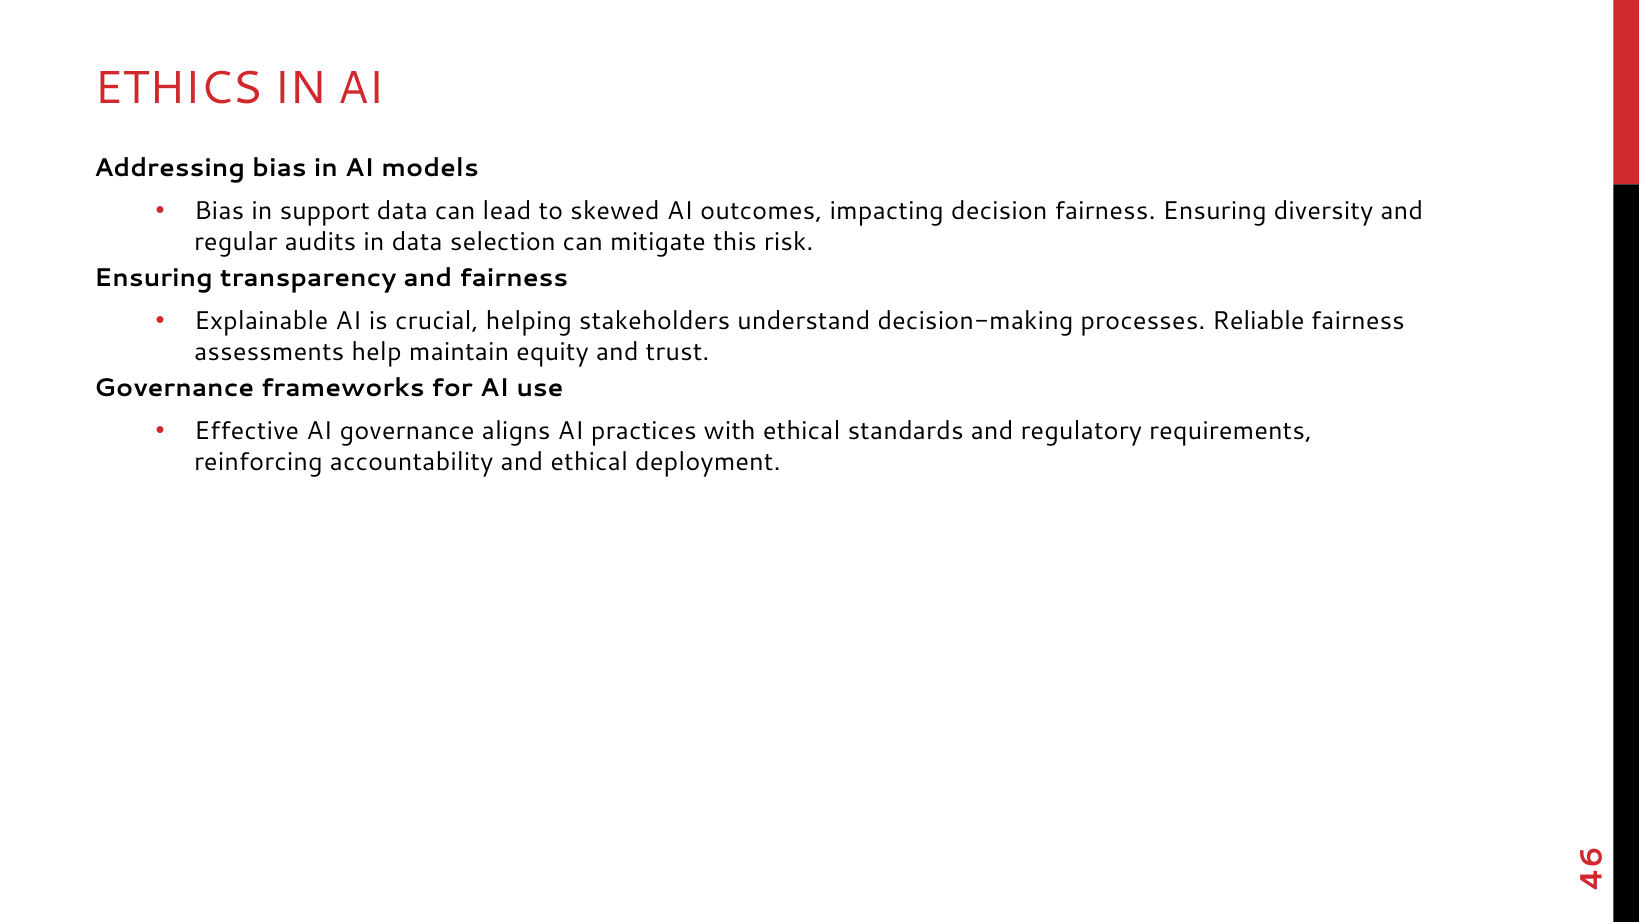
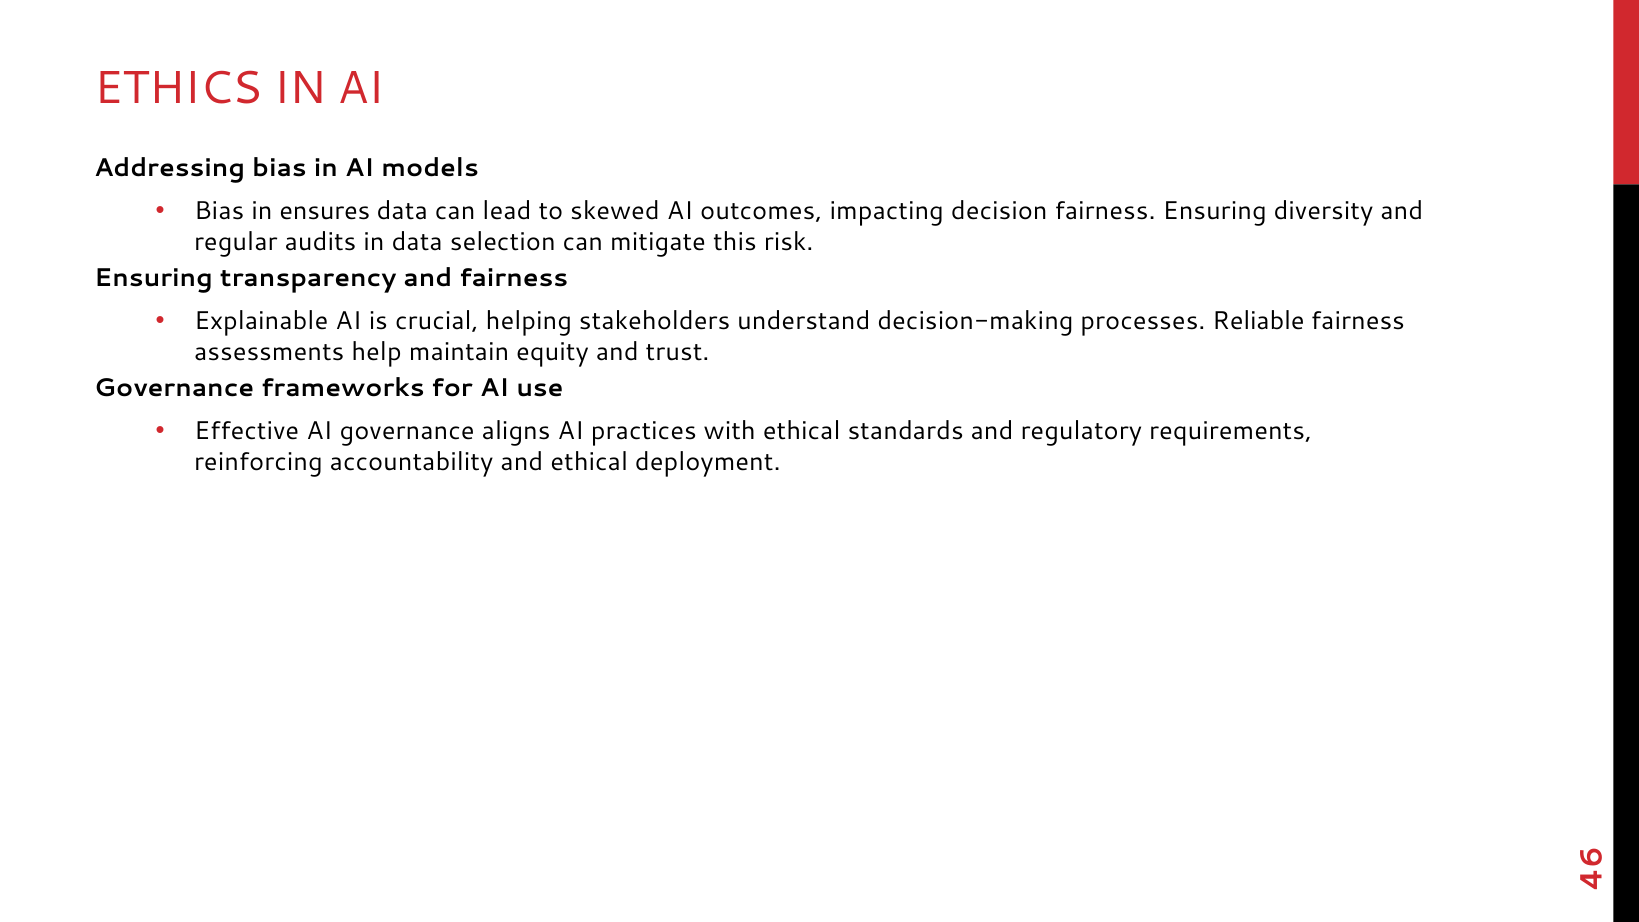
support: support -> ensures
